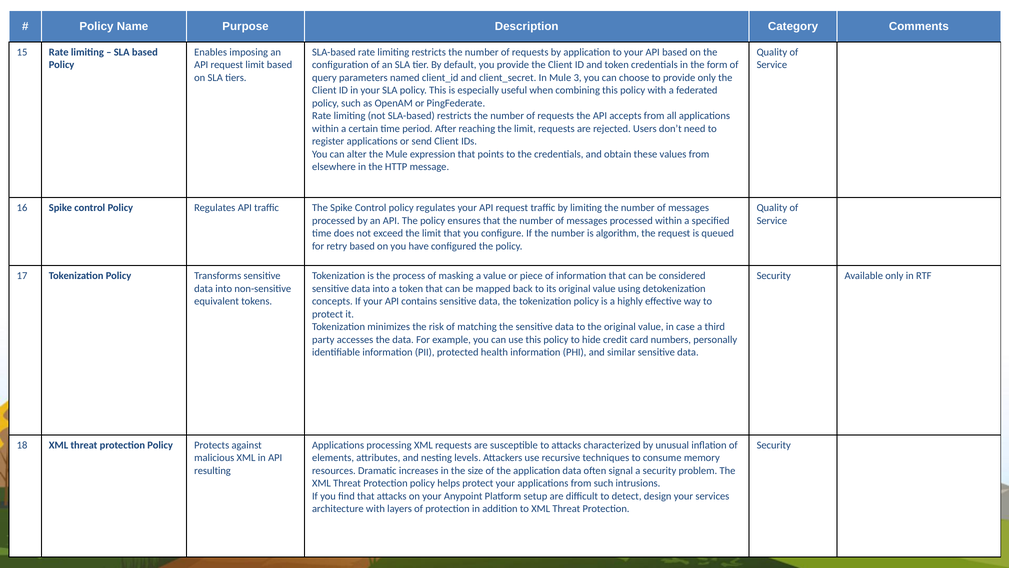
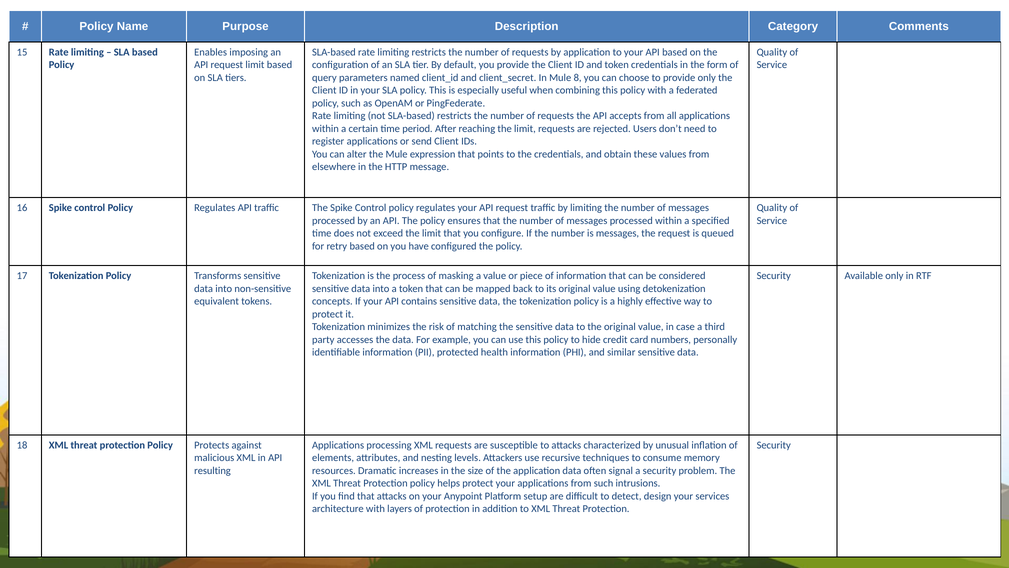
3: 3 -> 8
is algorithm: algorithm -> messages
